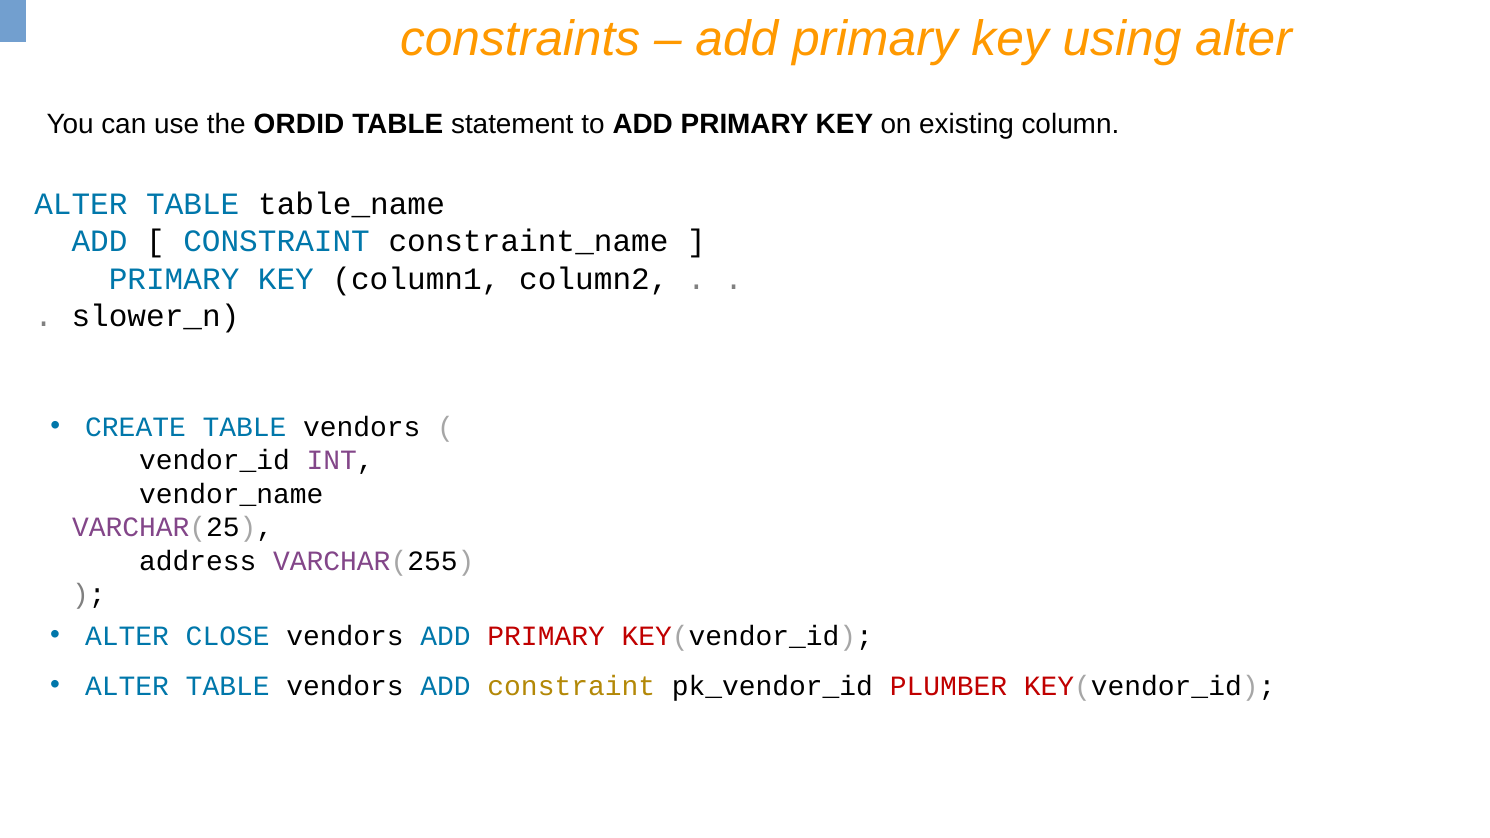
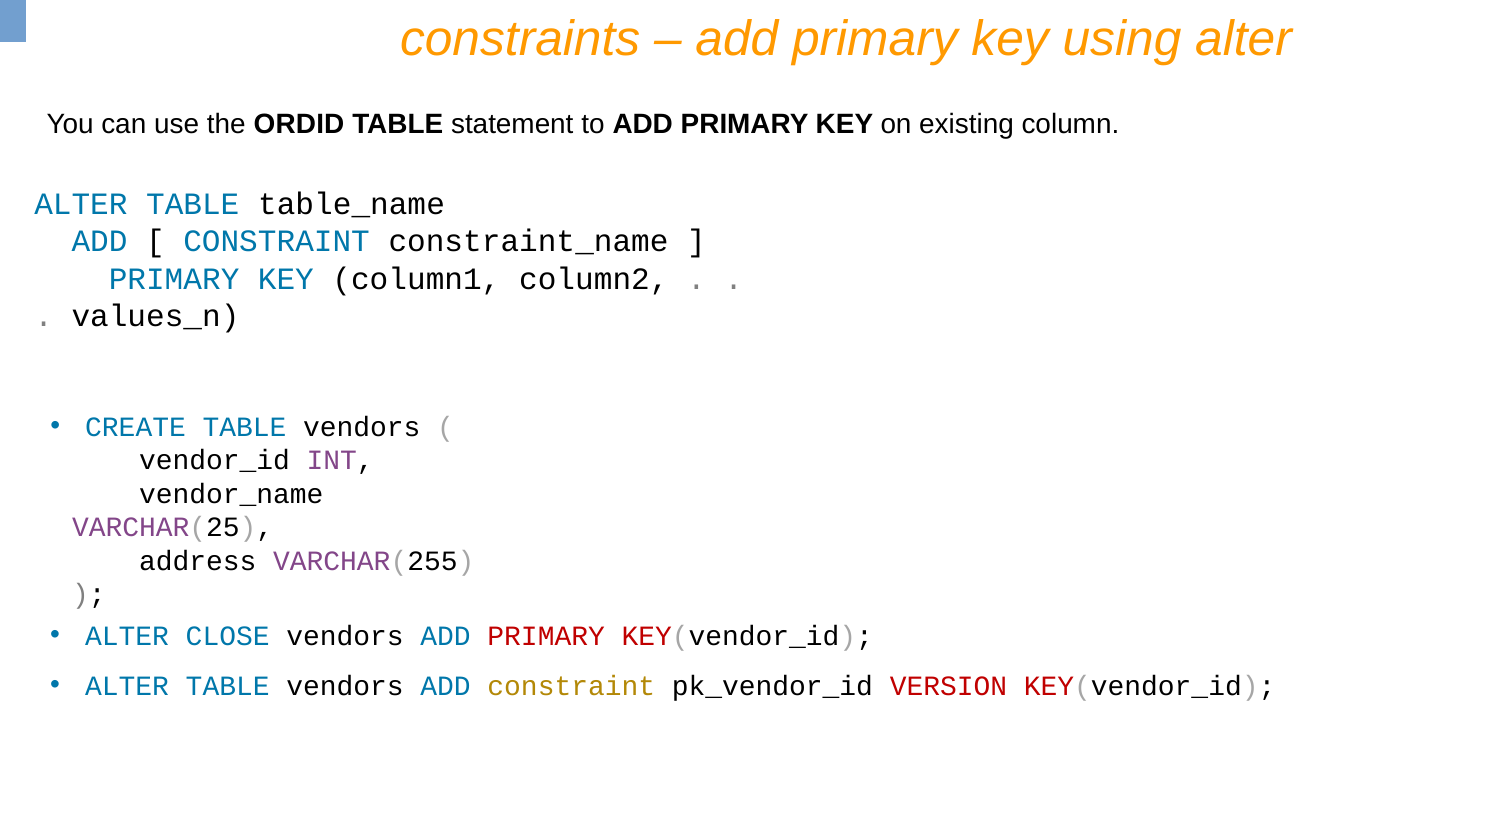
slower_n: slower_n -> values_n
PLUMBER: PLUMBER -> VERSION
